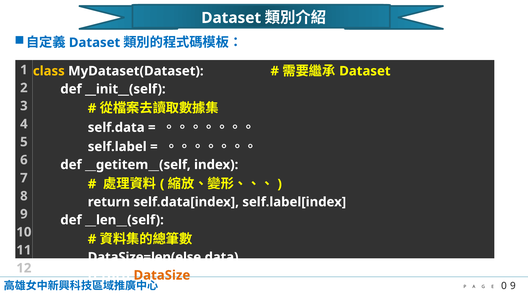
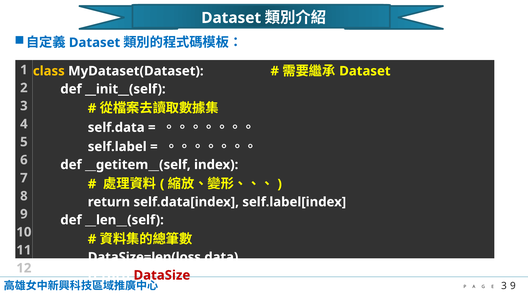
DataSize=len(else.data: DataSize=len(else.data -> DataSize=len(loss.data
DataSize colour: orange -> red
0 at (504, 286): 0 -> 3
